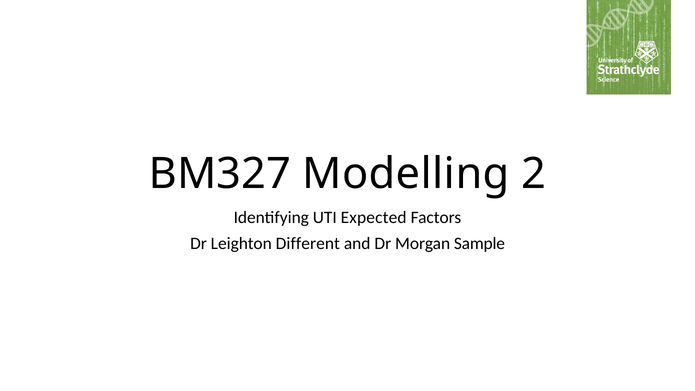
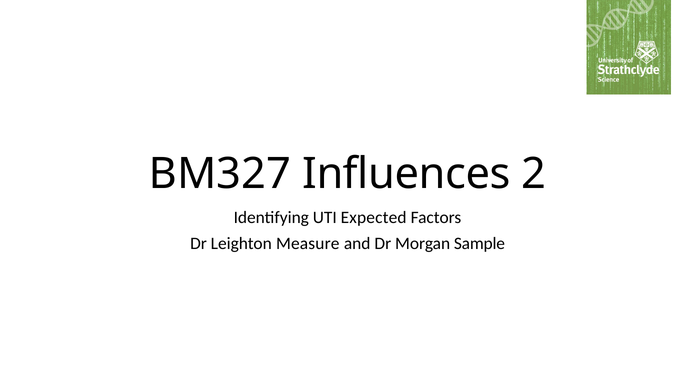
Modelling: Modelling -> Influences
Different: Different -> Measure
